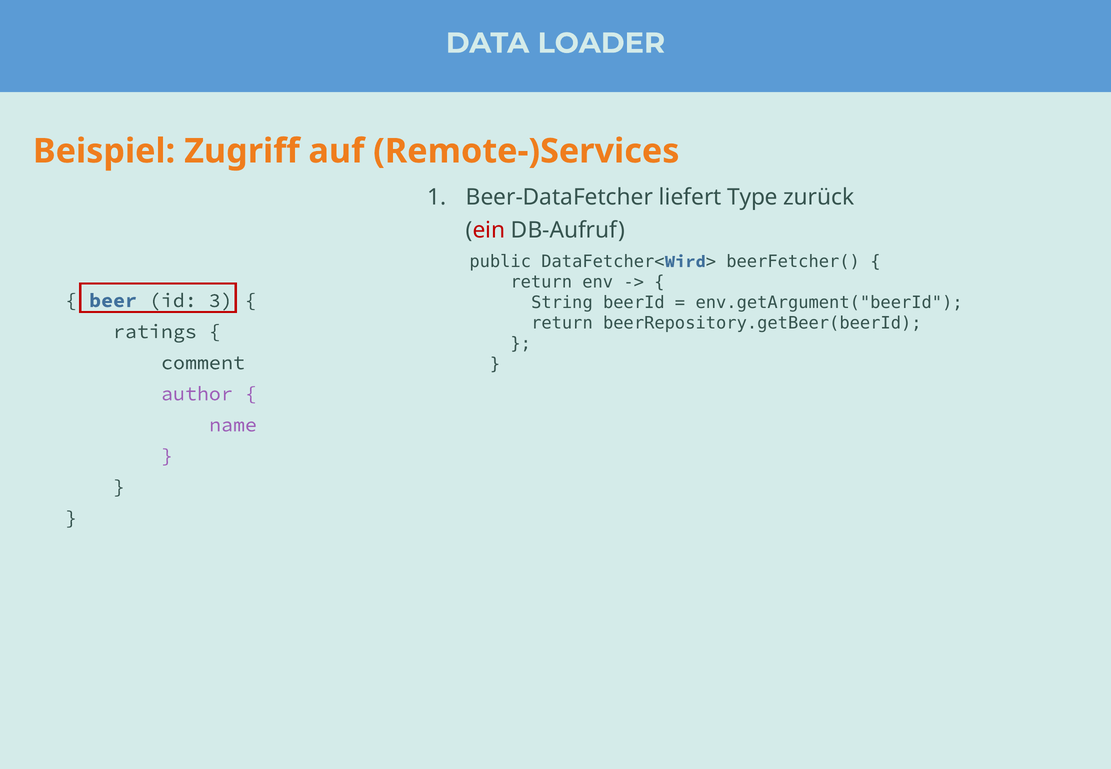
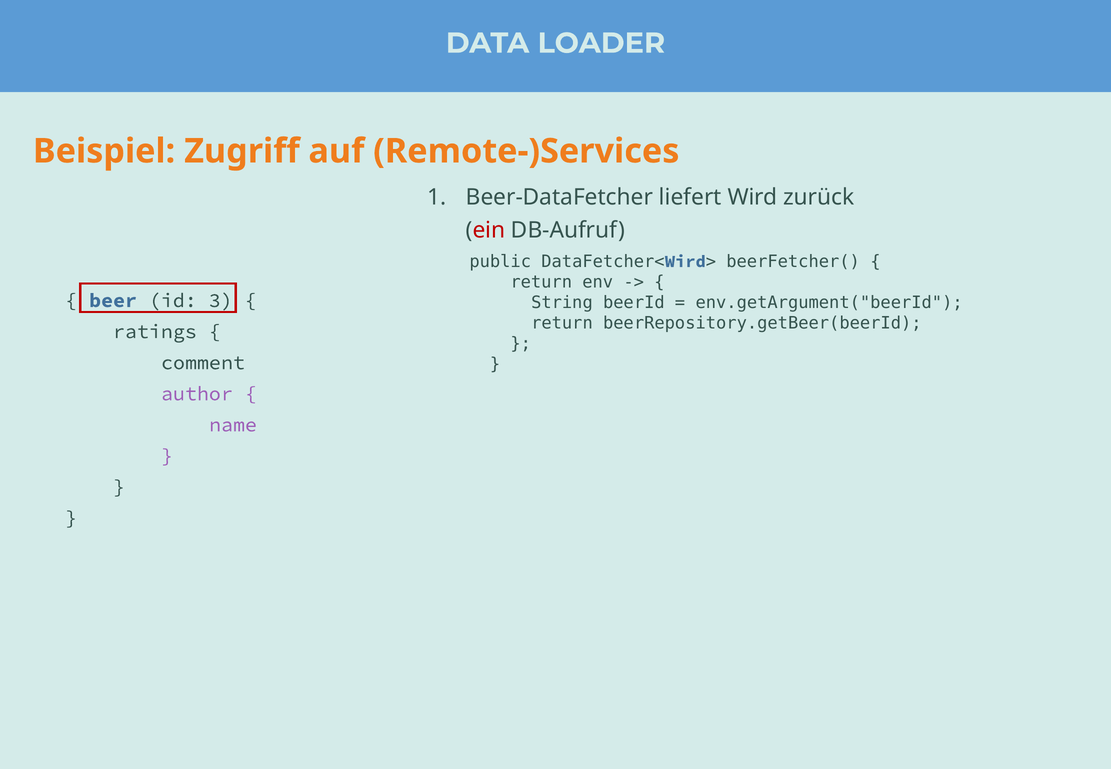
liefert Type: Type -> Wird
